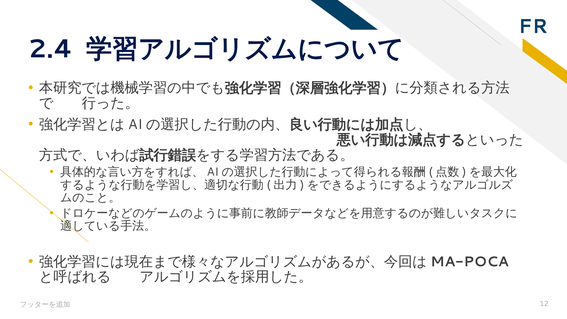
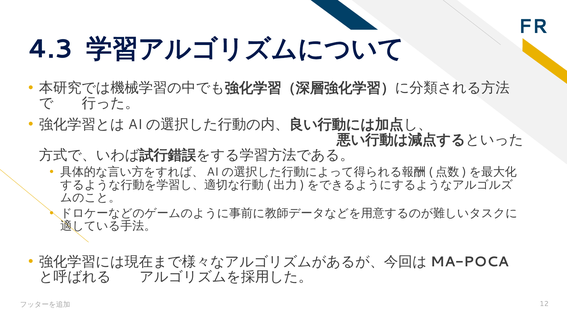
2.4: 2.4 -> 4.3
